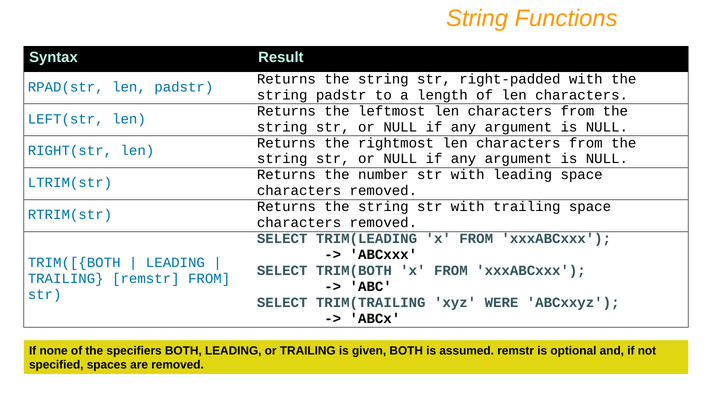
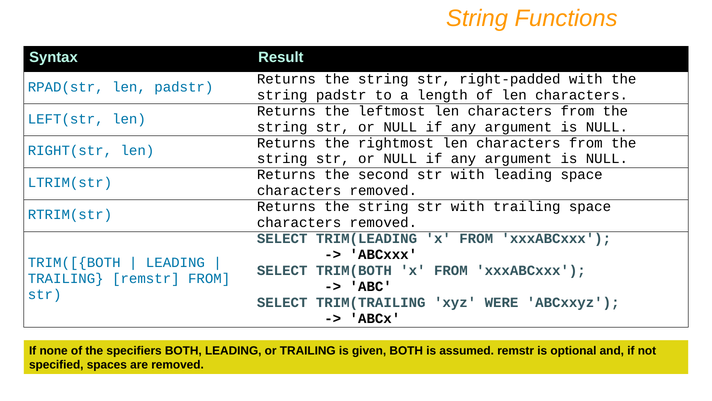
number: number -> second
